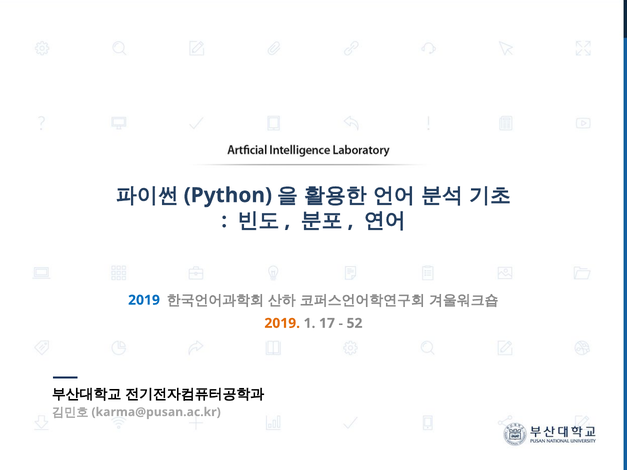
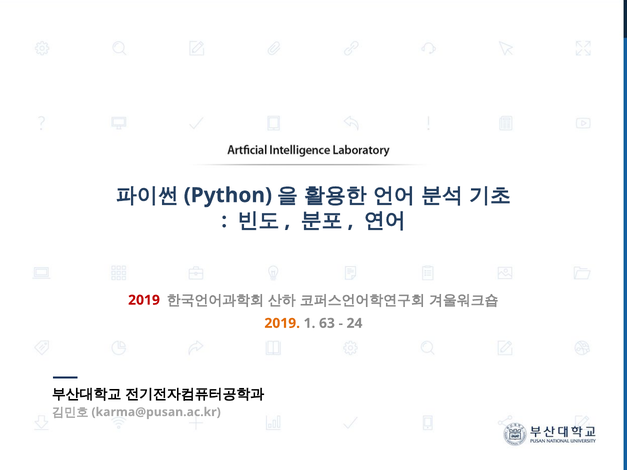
2019 at (144, 300) colour: blue -> red
17: 17 -> 63
52: 52 -> 24
